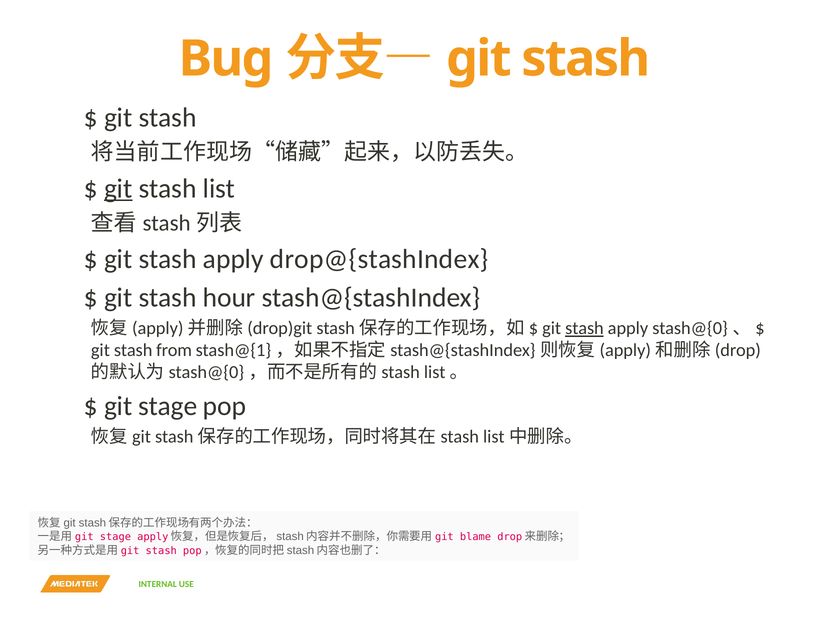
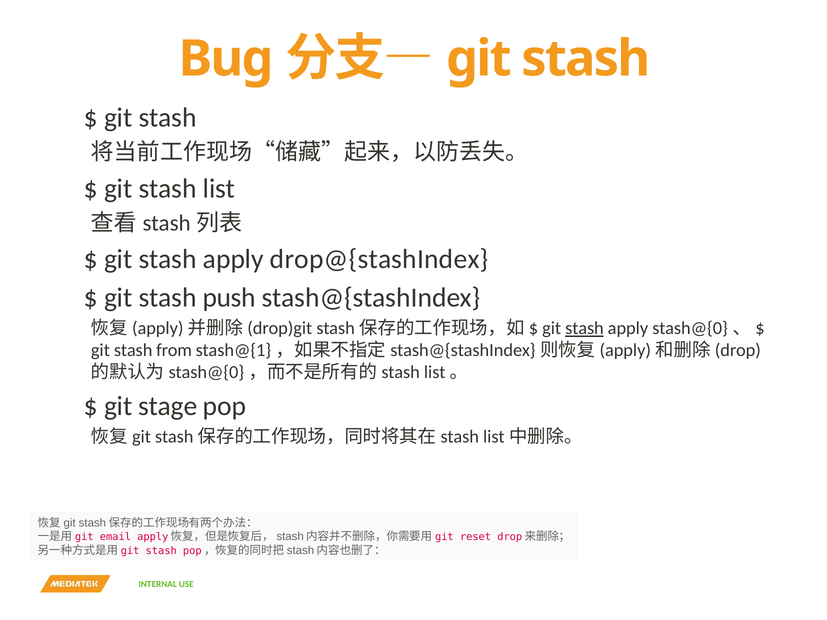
git at (118, 189) underline: present -> none
hour: hour -> push
stage at (115, 537): stage -> email
blame: blame -> reset
